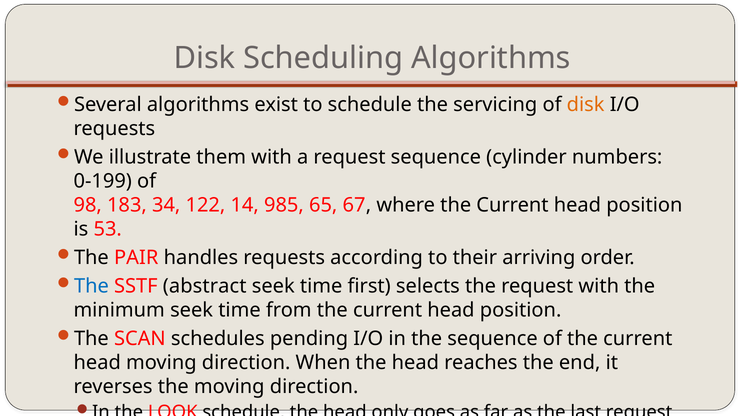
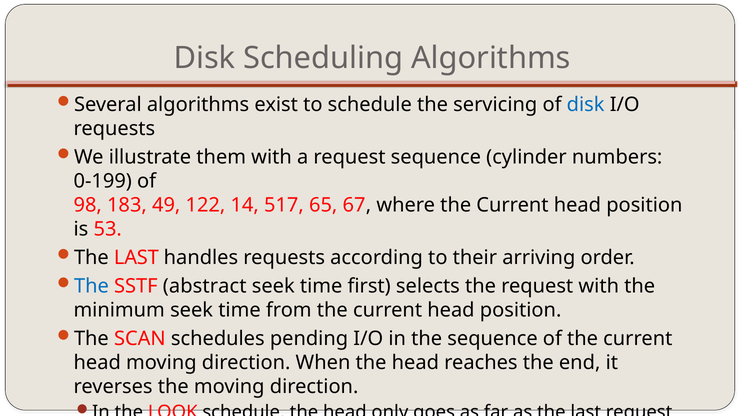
disk at (586, 105) colour: orange -> blue
34: 34 -> 49
985: 985 -> 517
PAIR at (136, 258): PAIR -> LAST
